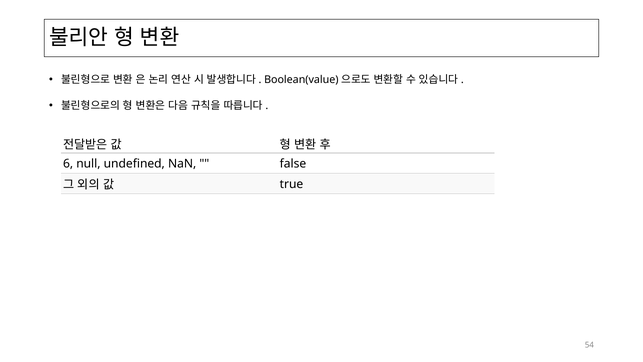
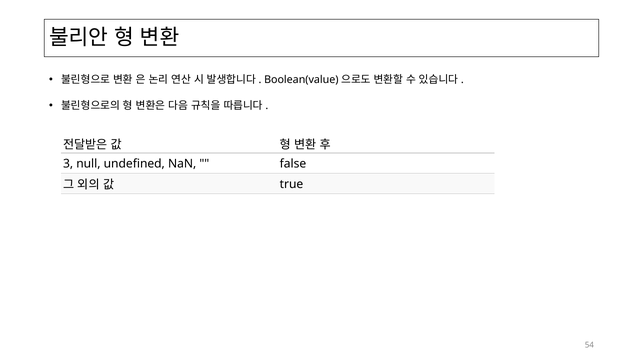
6: 6 -> 3
